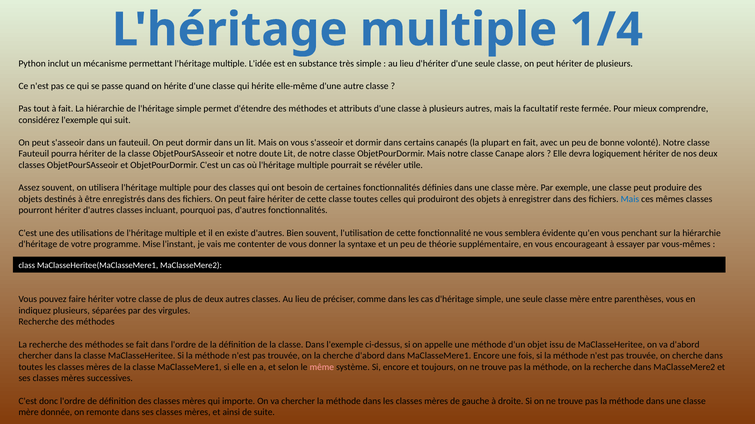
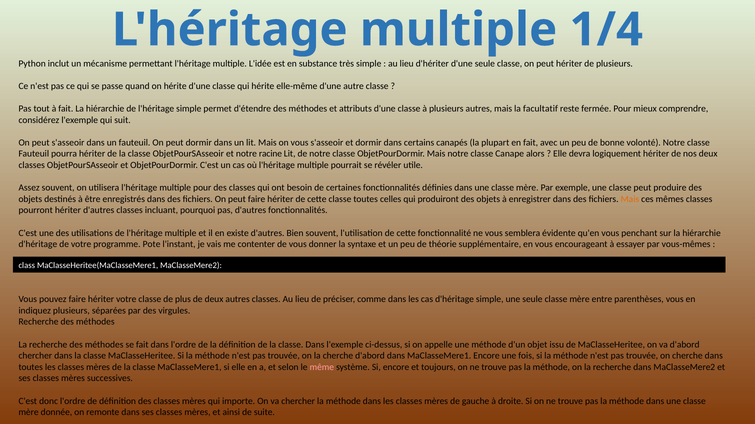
doute: doute -> racine
Mais at (630, 199) colour: blue -> orange
Mise: Mise -> Pote
